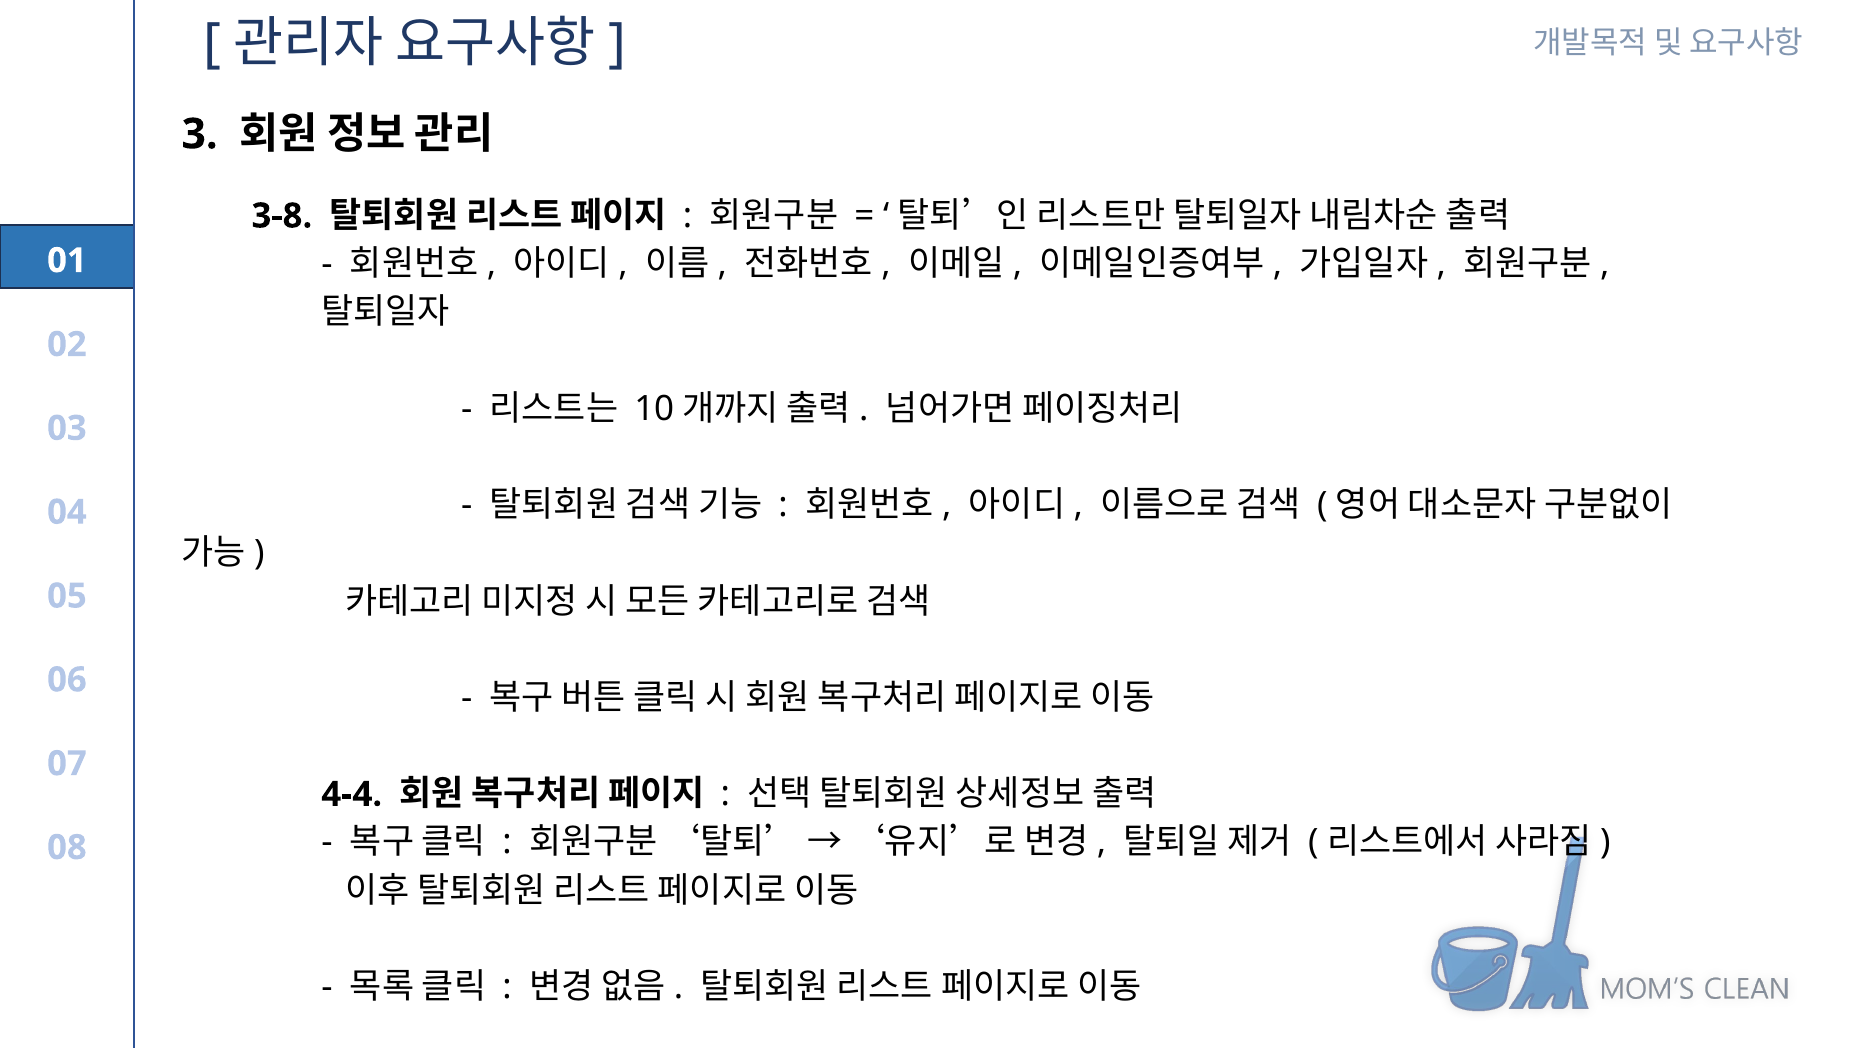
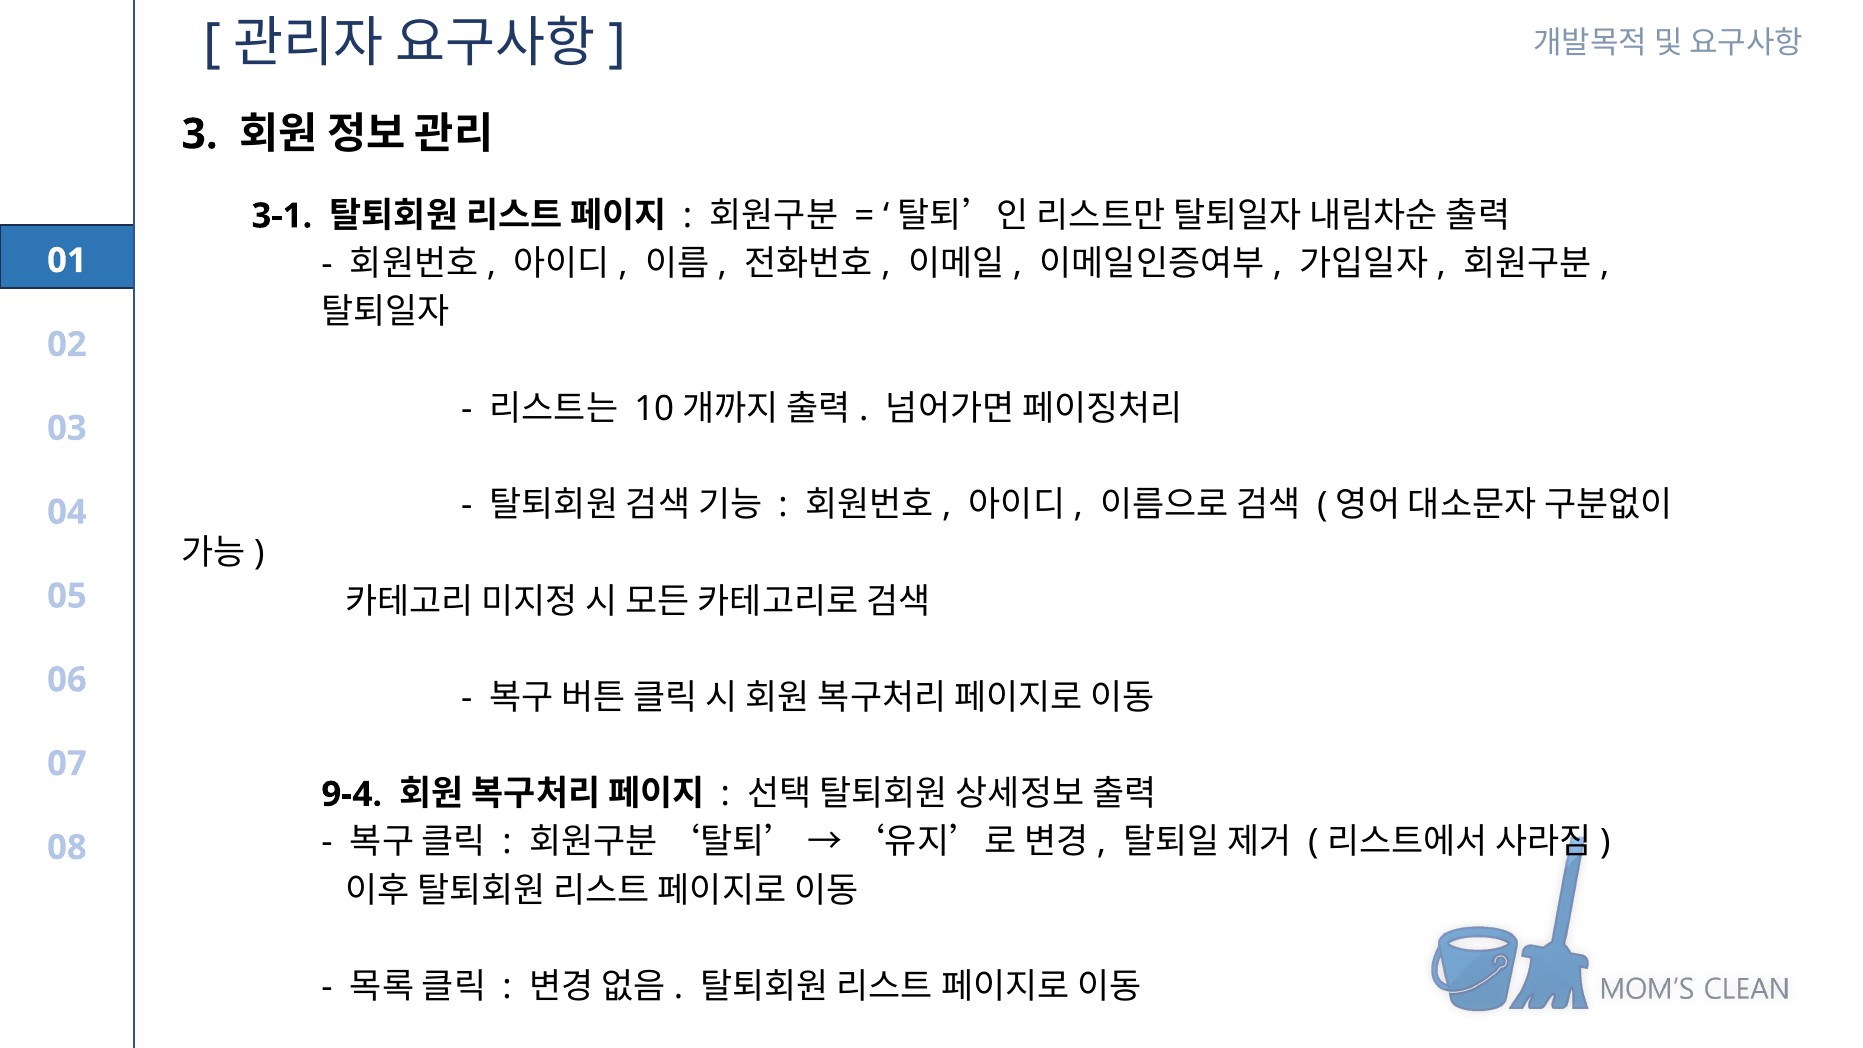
3-8: 3-8 -> 3-1
4-4: 4-4 -> 9-4
